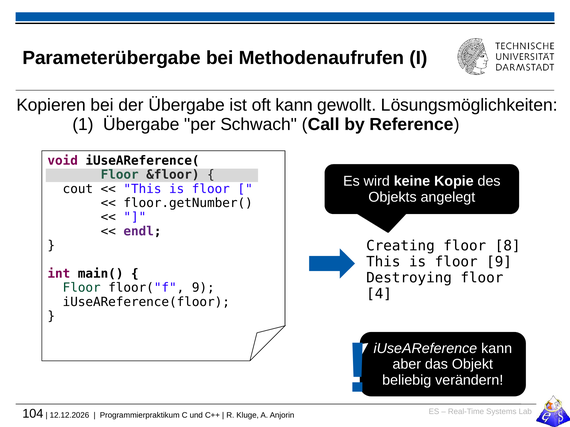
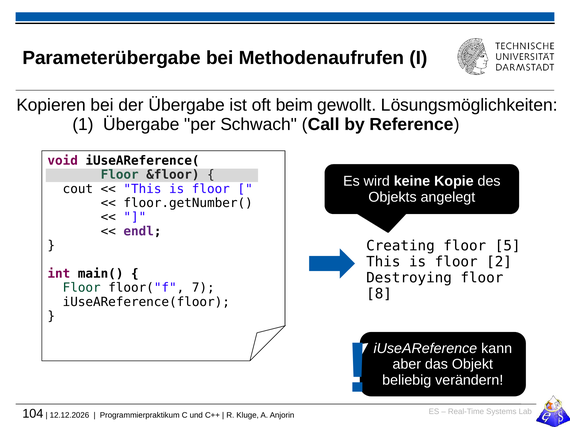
oft kann: kann -> beim
8: 8 -> 5
floor 9: 9 -> 2
floor("f 9: 9 -> 7
4: 4 -> 8
